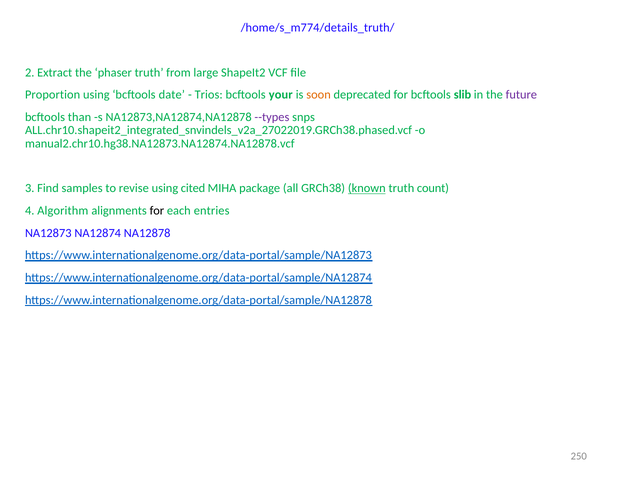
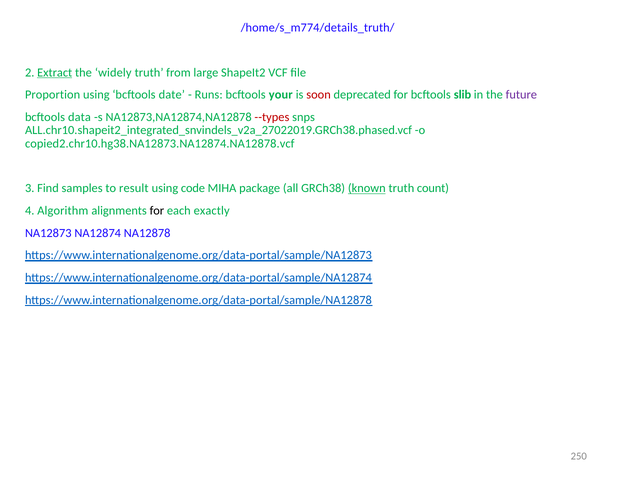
Extract underline: none -> present
phaser: phaser -> widely
Trios: Trios -> Runs
soon colour: orange -> red
than: than -> data
--types colour: purple -> red
manual2.chr10.hg38.NA12873.NA12874.NA12878.vcf: manual2.chr10.hg38.NA12873.NA12874.NA12878.vcf -> copied2.chr10.hg38.NA12873.NA12874.NA12878.vcf
revise: revise -> result
cited: cited -> code
entries: entries -> exactly
